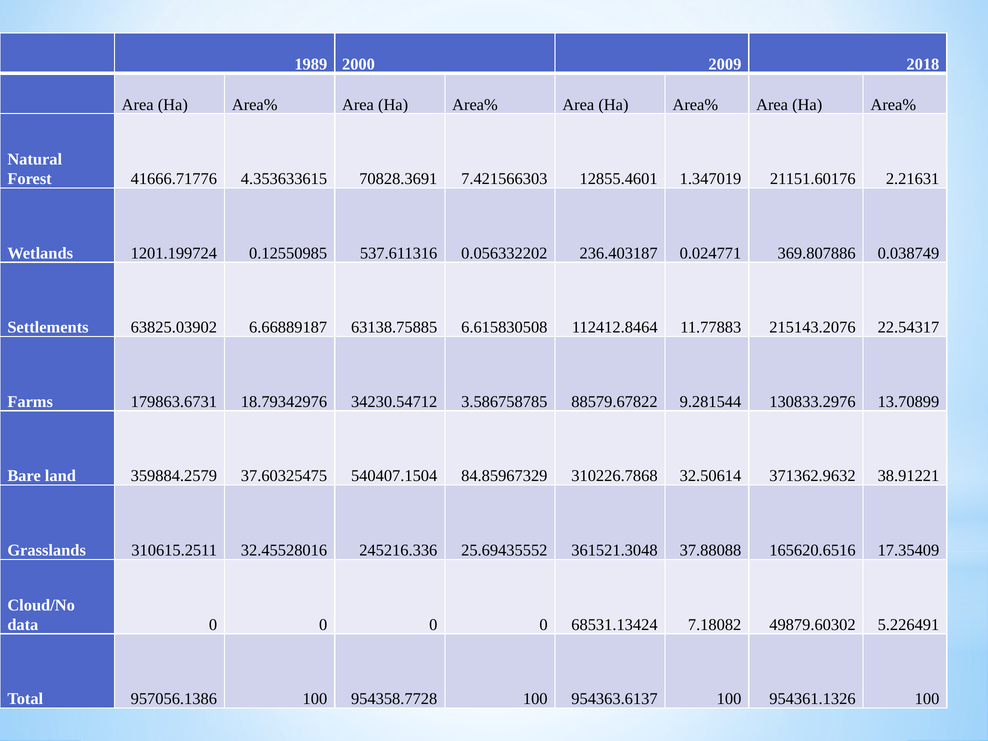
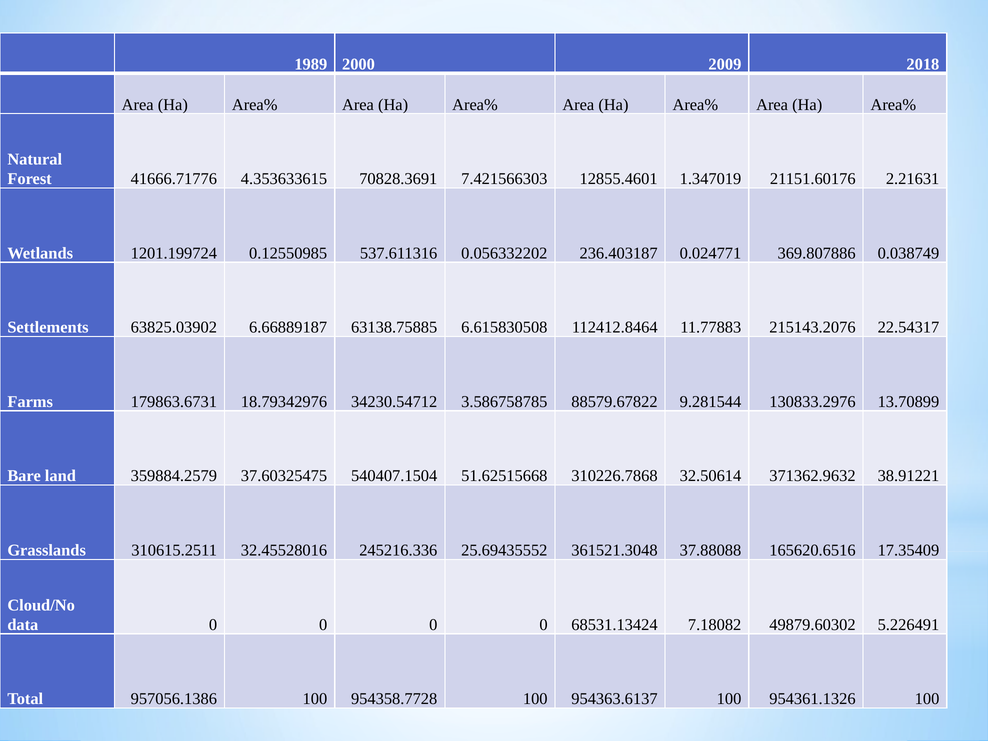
84.85967329: 84.85967329 -> 51.62515668
